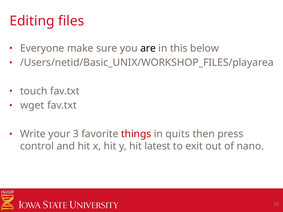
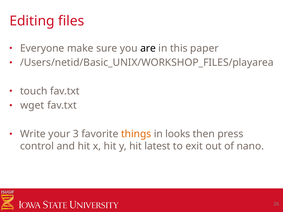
below: below -> paper
things colour: red -> orange
quits: quits -> looks
